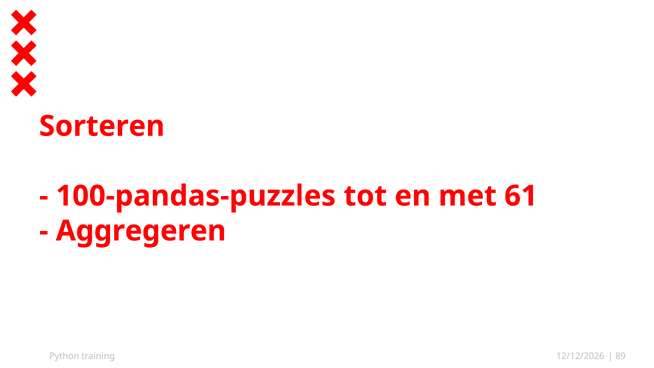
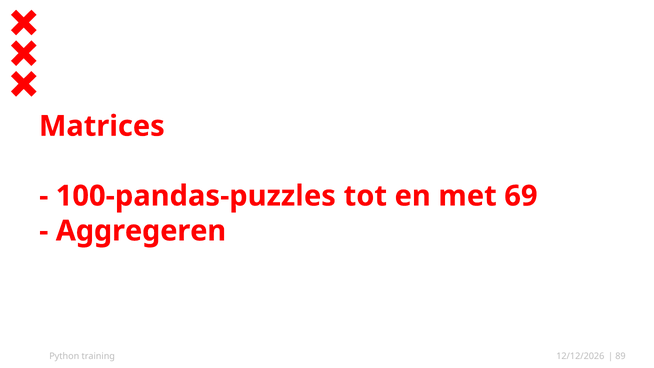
Sorteren: Sorteren -> Matrices
61: 61 -> 69
